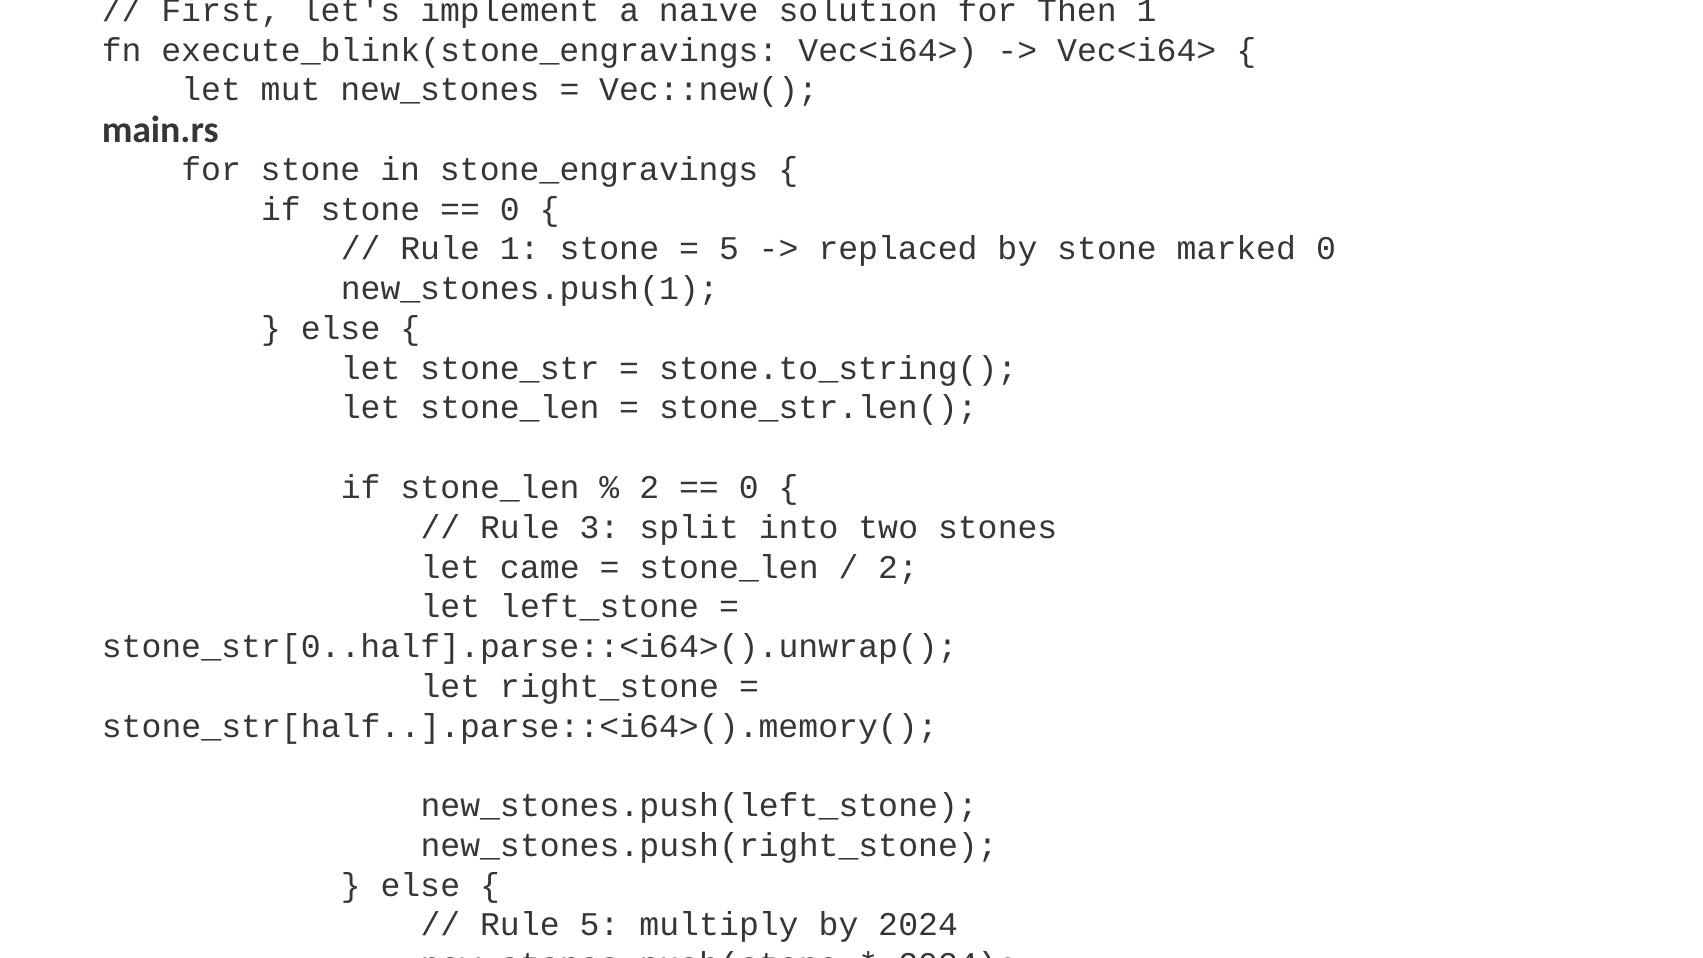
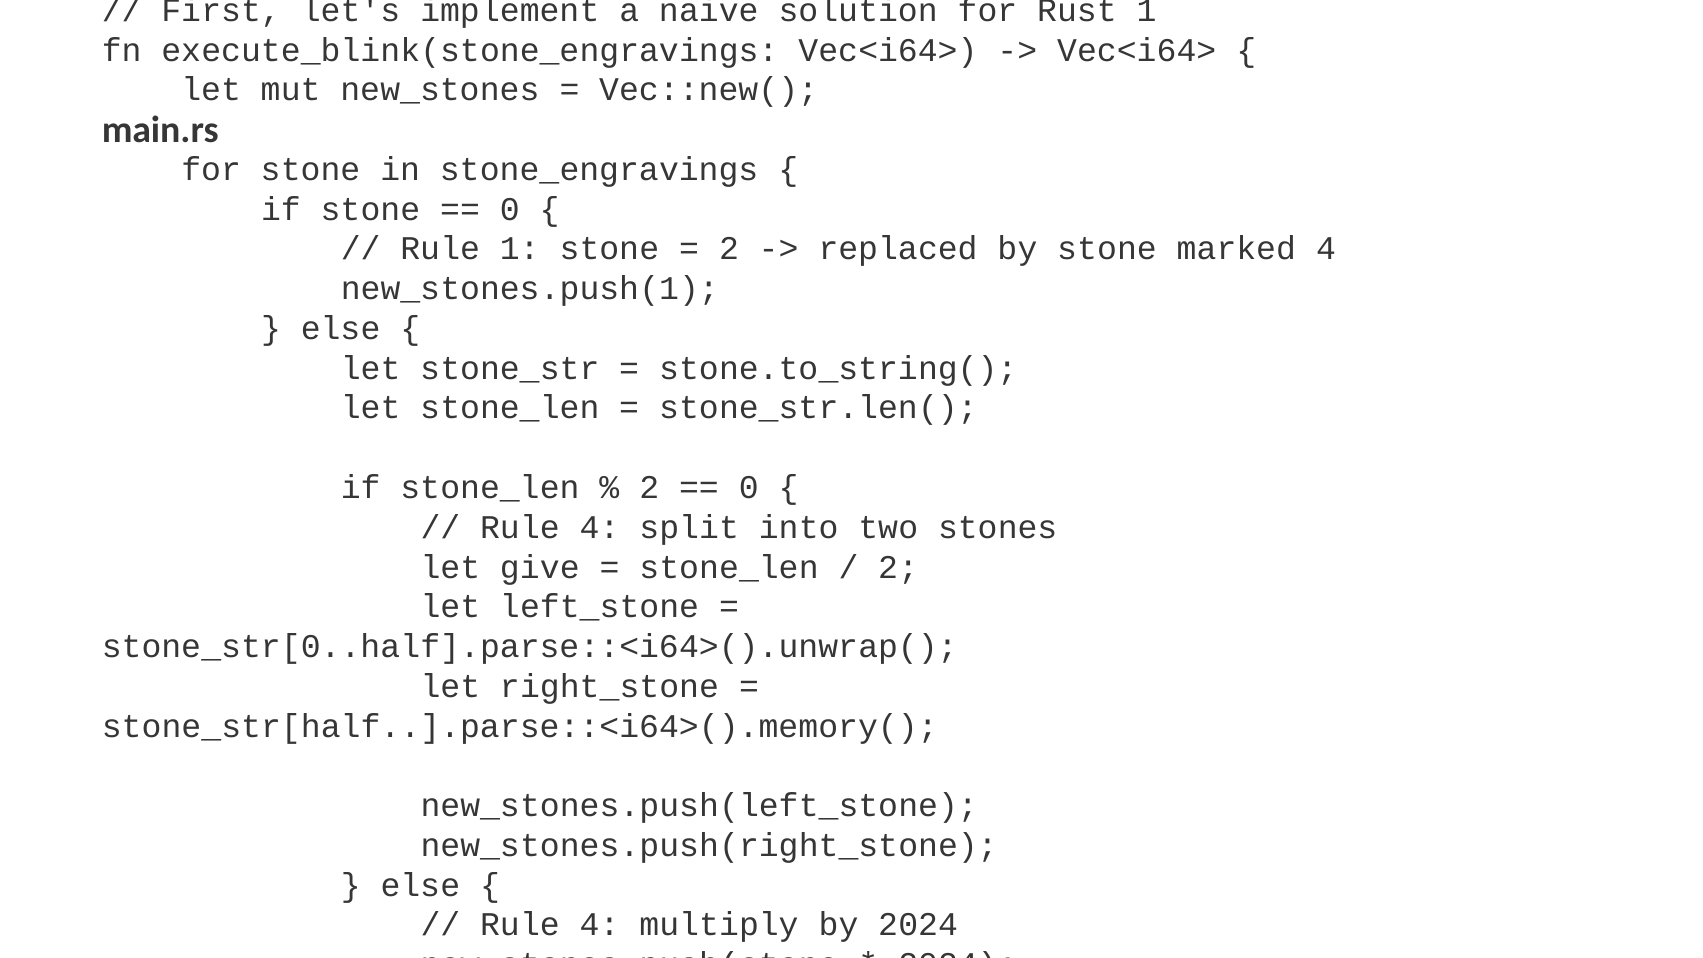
Then: Then -> Rust
5 at (729, 249): 5 -> 2
marked 0: 0 -> 4
3 at (600, 527): 3 -> 4
came: came -> give
5 at (600, 925): 5 -> 4
